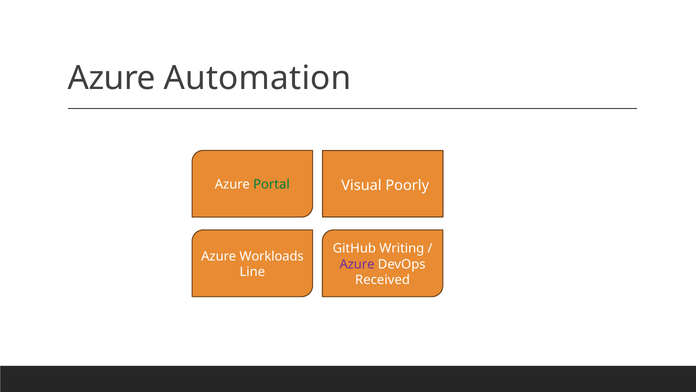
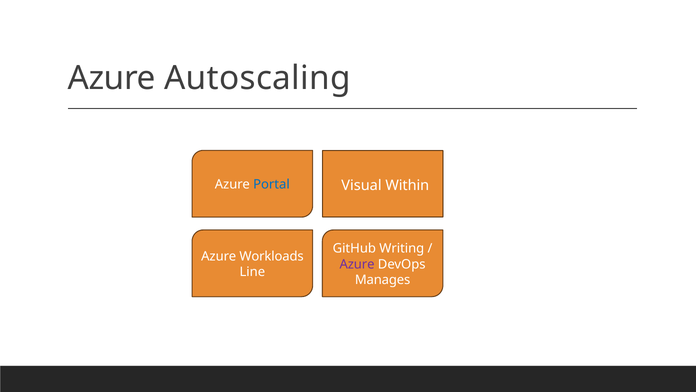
Automation: Automation -> Autoscaling
Portal colour: green -> blue
Poorly: Poorly -> Within
Received: Received -> Manages
